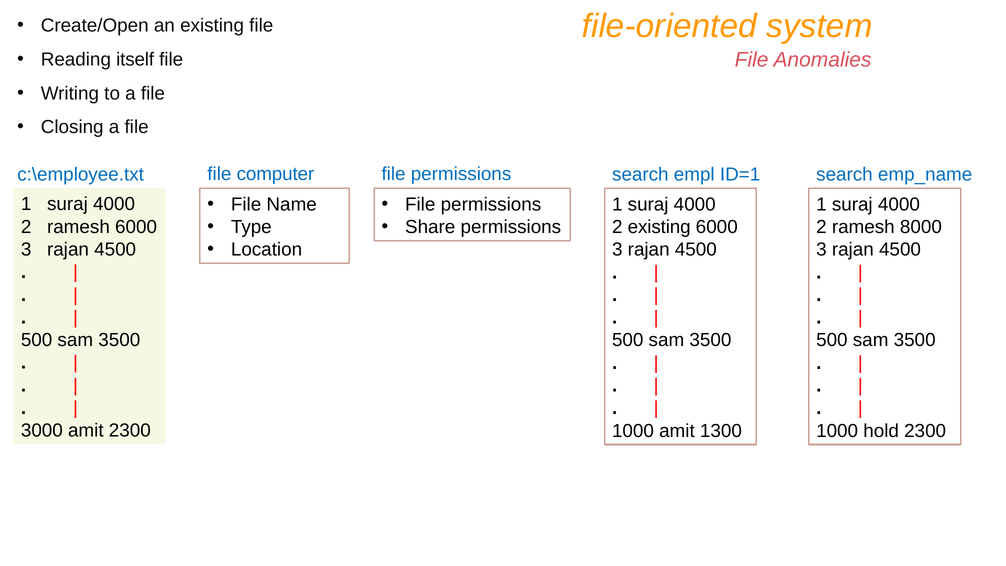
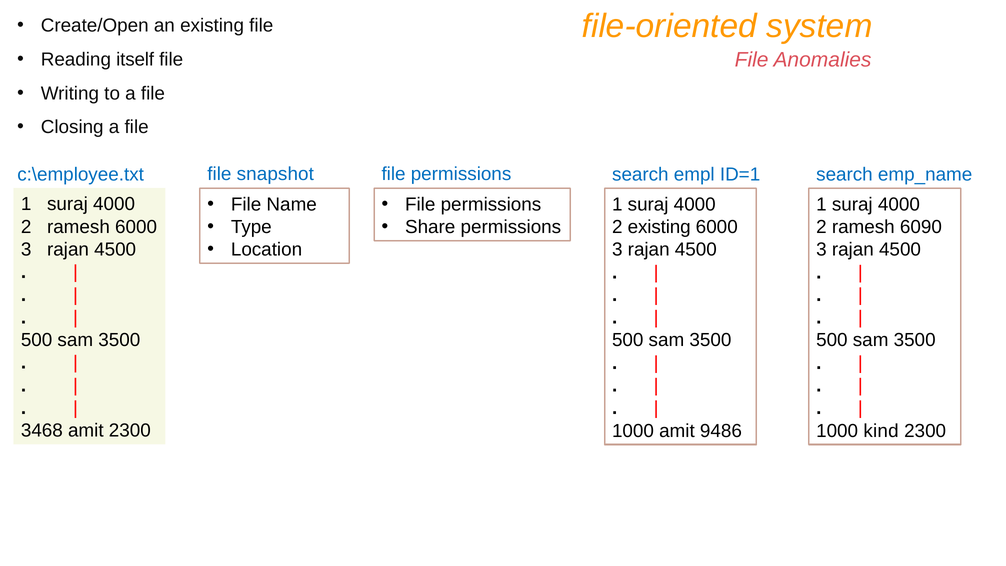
computer: computer -> snapshot
8000: 8000 -> 6090
3000: 3000 -> 3468
1300: 1300 -> 9486
hold: hold -> kind
